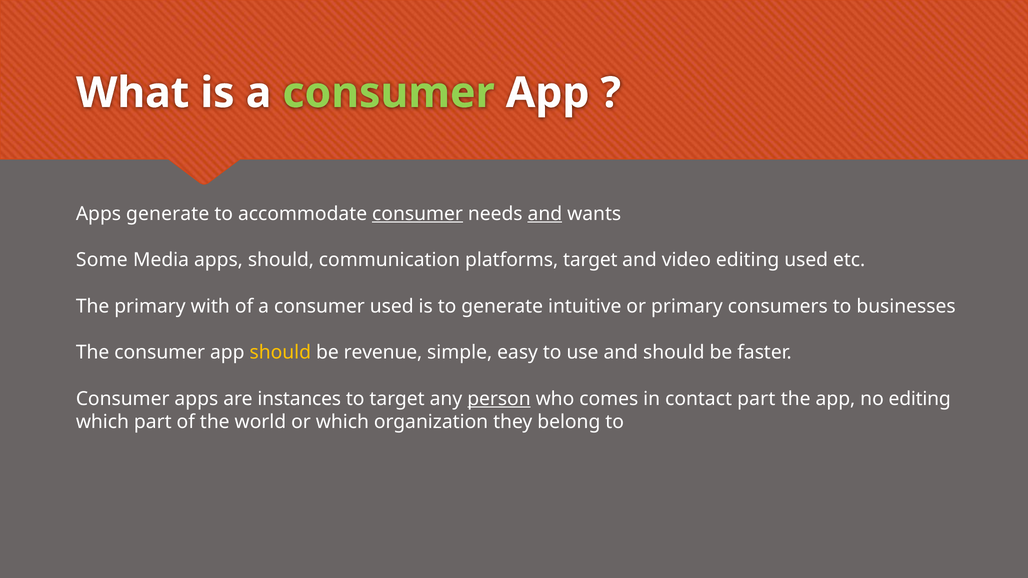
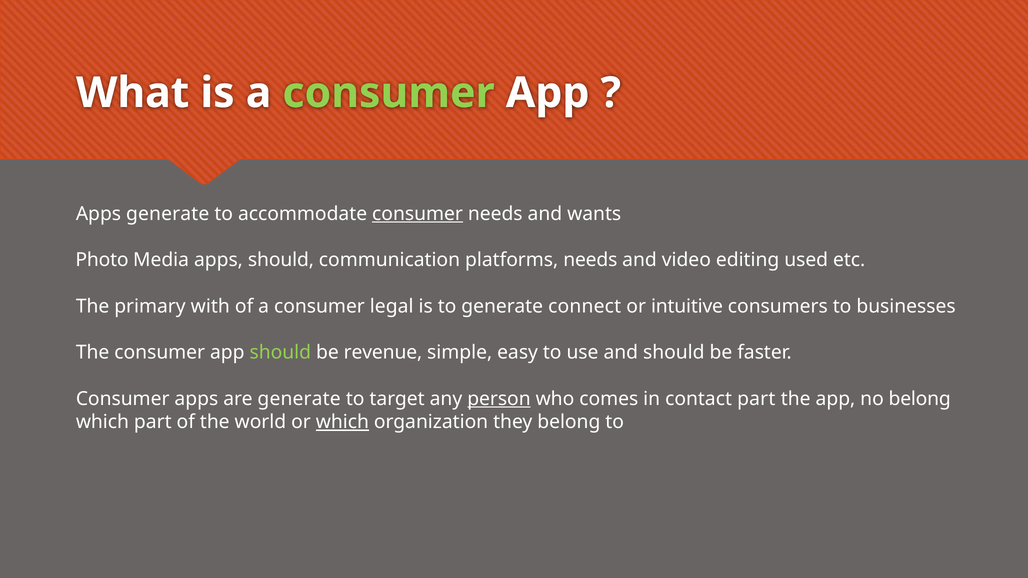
and at (545, 214) underline: present -> none
Some: Some -> Photo
platforms target: target -> needs
consumer used: used -> legal
intuitive: intuitive -> connect
or primary: primary -> intuitive
should at (280, 353) colour: yellow -> light green
are instances: instances -> generate
no editing: editing -> belong
which at (342, 422) underline: none -> present
